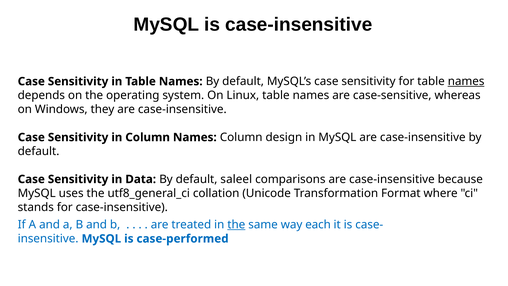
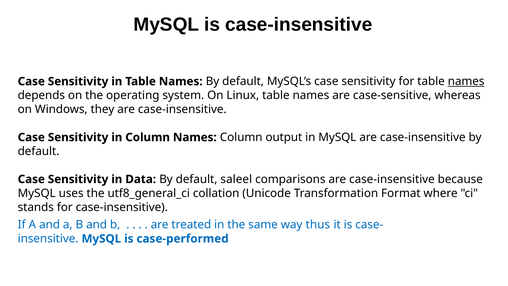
design: design -> output
the at (236, 225) underline: present -> none
each: each -> thus
